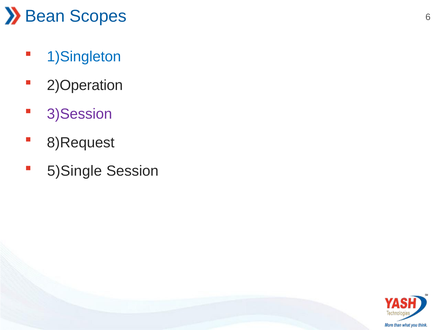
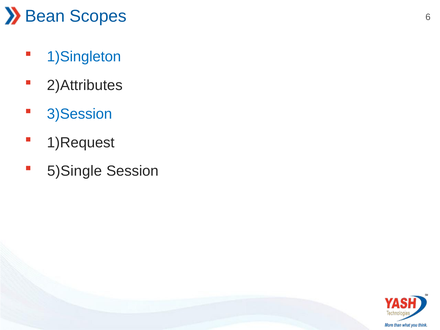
2)Operation: 2)Operation -> 2)Attributes
3)Session colour: purple -> blue
8)Request: 8)Request -> 1)Request
